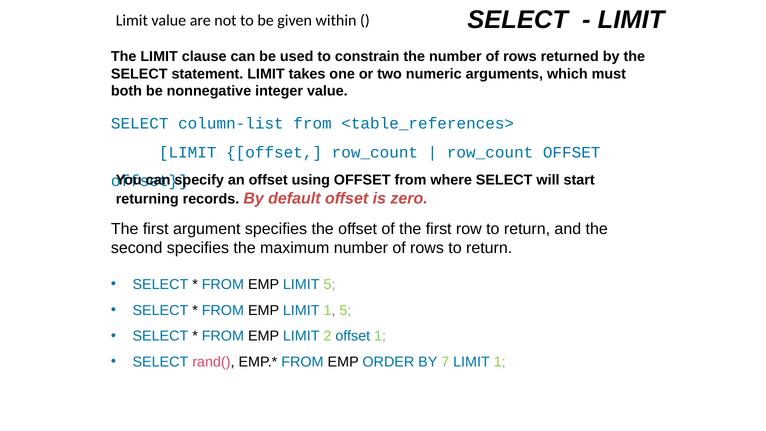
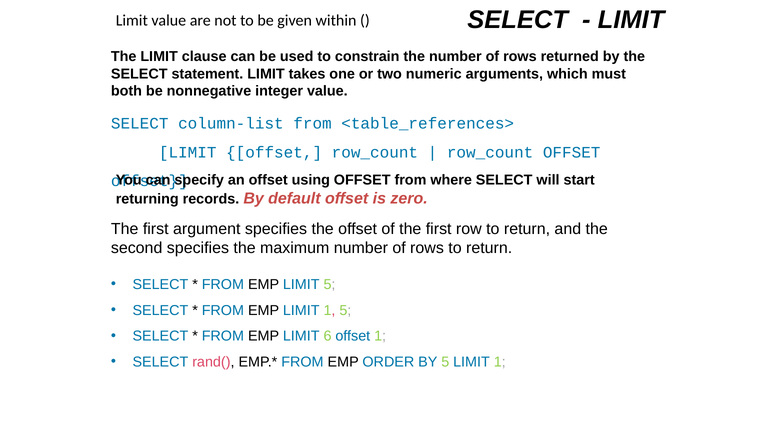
2: 2 -> 6
BY 7: 7 -> 5
